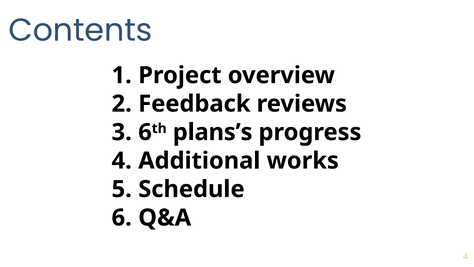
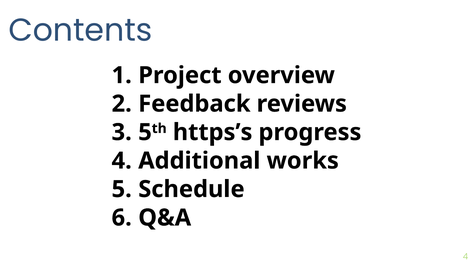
6 at (145, 132): 6 -> 5
plans’s: plans’s -> https’s
